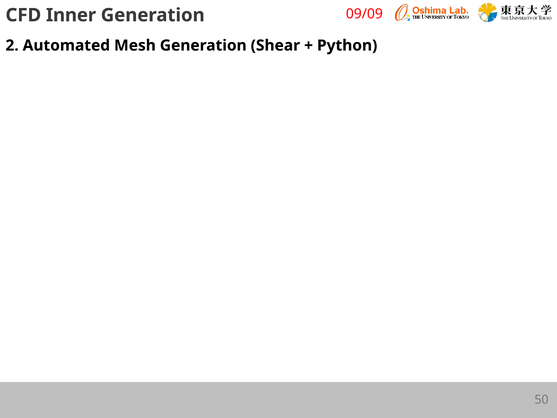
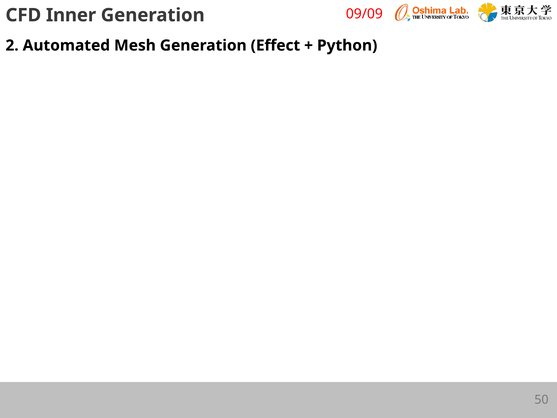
Shear: Shear -> Effect
